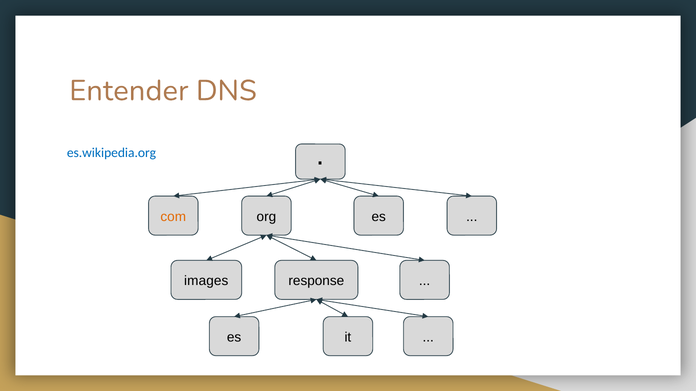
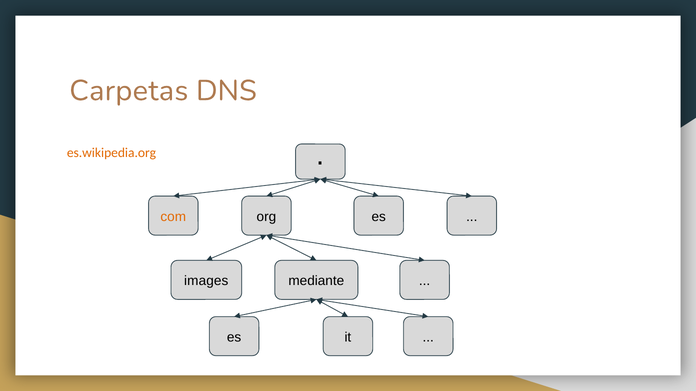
Entender: Entender -> Carpetas
es.wikipedia.org colour: blue -> orange
response: response -> mediante
